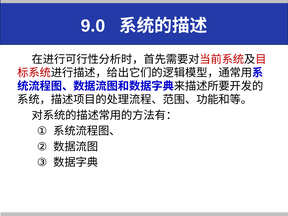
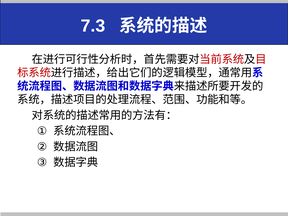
9.0: 9.0 -> 7.3
